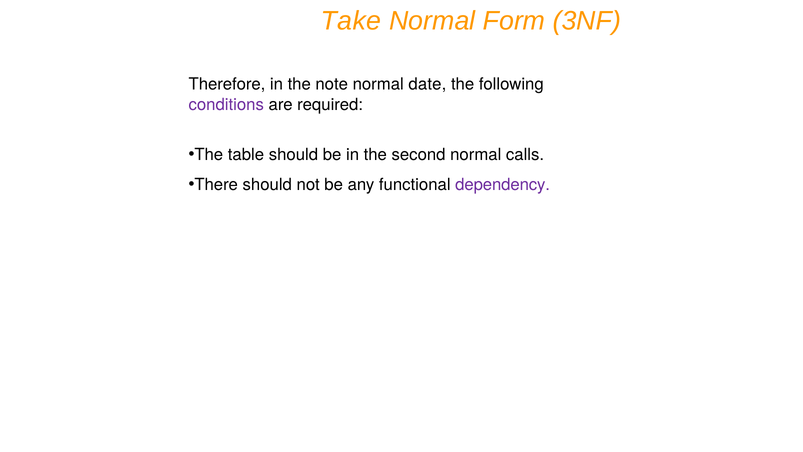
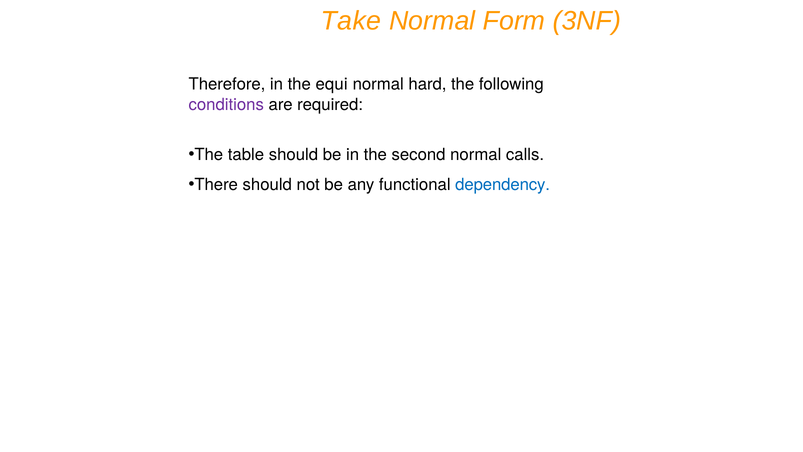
note: note -> equi
date: date -> hard
dependency colour: purple -> blue
